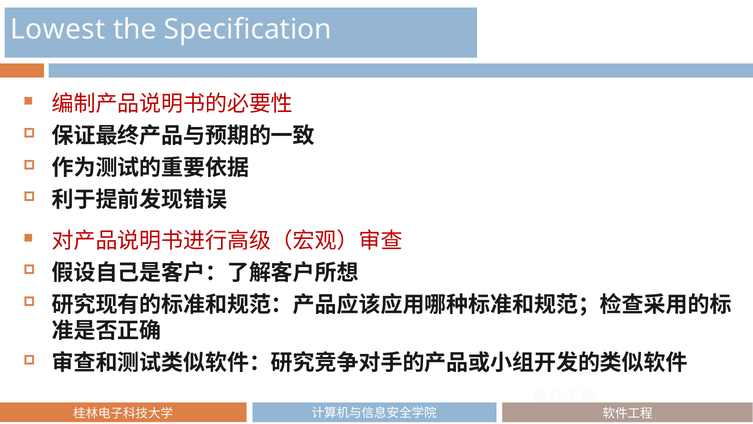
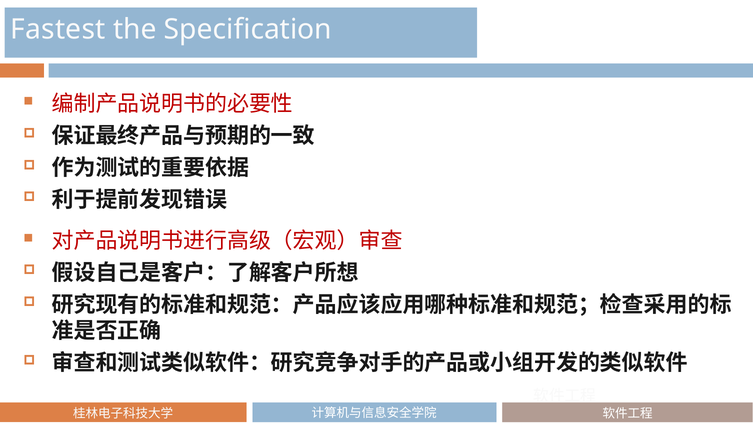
Lowest: Lowest -> Fastest
